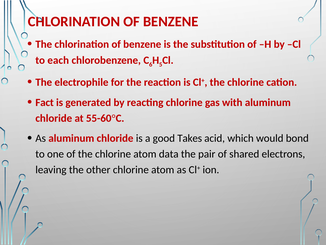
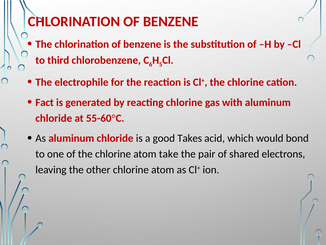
each: each -> third
data: data -> take
